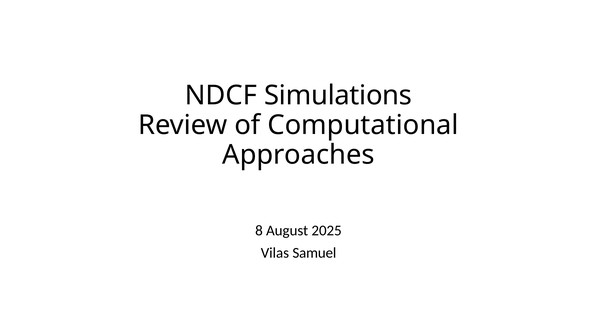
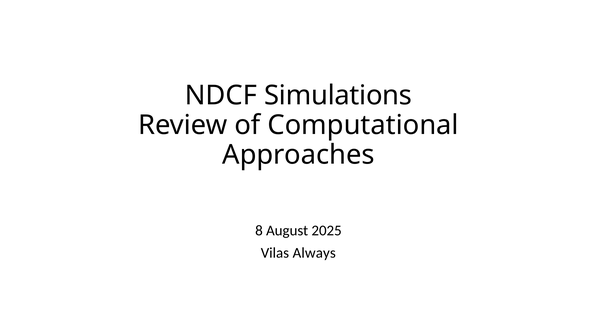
Samuel: Samuel -> Always
